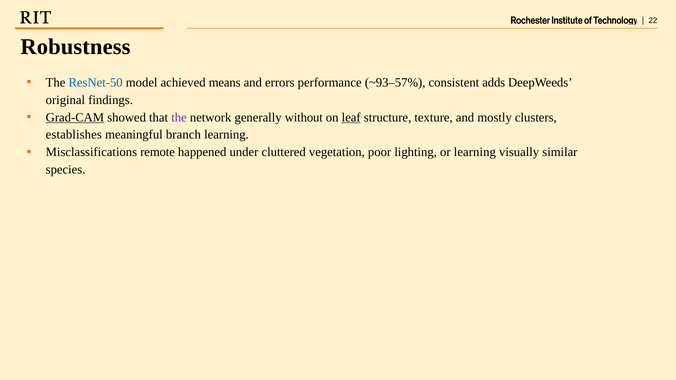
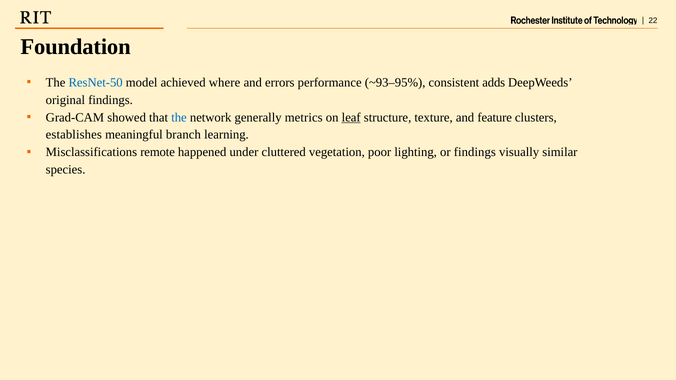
Robustness: Robustness -> Foundation
means: means -> where
~93–57%: ~93–57% -> ~93–95%
Grad-CAM underline: present -> none
the at (179, 117) colour: purple -> blue
without: without -> metrics
mostly: mostly -> feature
or learning: learning -> findings
